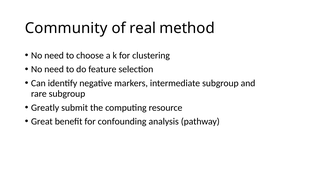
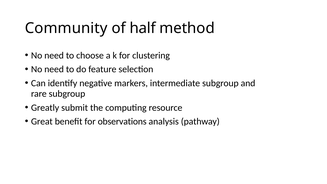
real: real -> half
confounding: confounding -> observations
